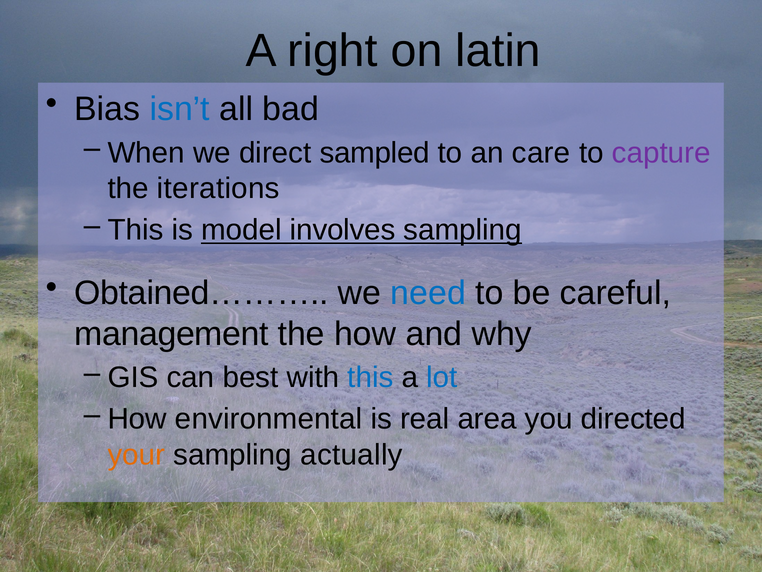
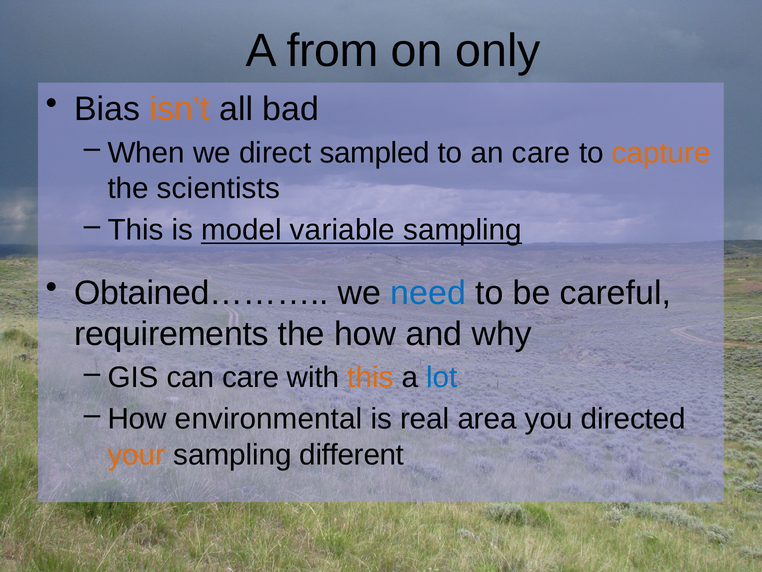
right: right -> from
latin: latin -> only
isn’t colour: blue -> orange
capture colour: purple -> orange
iterations: iterations -> scientists
involves: involves -> variable
management: management -> requirements
can best: best -> care
this at (370, 377) colour: blue -> orange
actually: actually -> different
